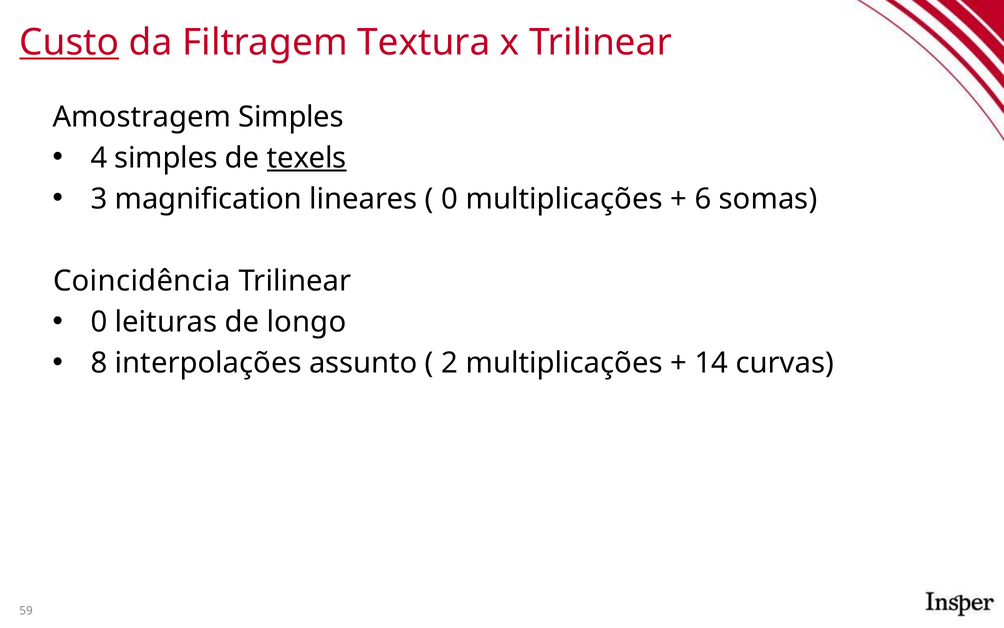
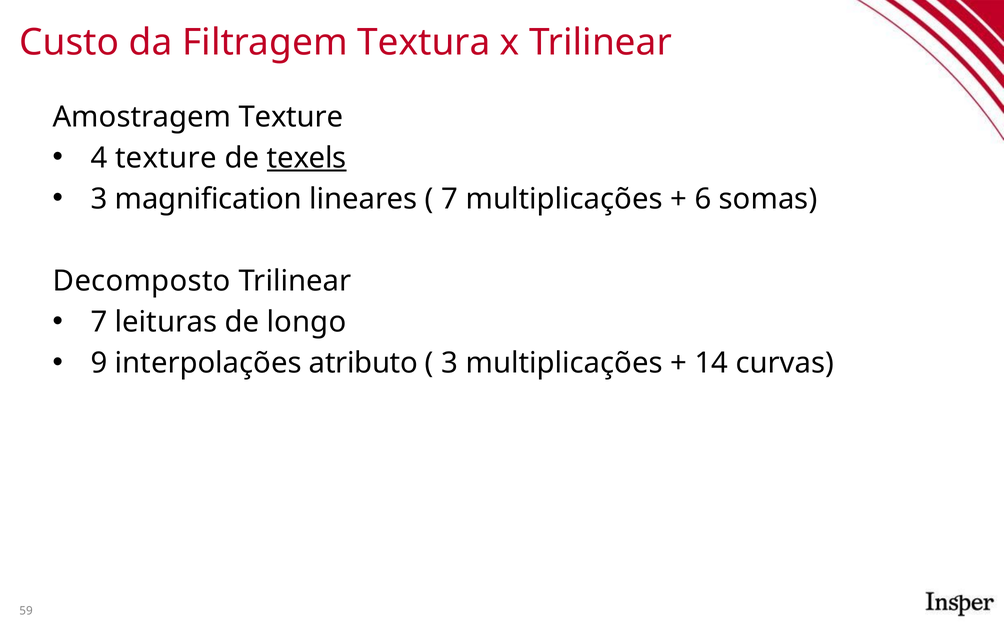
Custo underline: present -> none
Amostragem Simples: Simples -> Texture
4 simples: simples -> texture
0 at (450, 199): 0 -> 7
Coincidência: Coincidência -> Decomposto
0 at (99, 322): 0 -> 7
8: 8 -> 9
assunto: assunto -> atributo
2 at (450, 363): 2 -> 3
